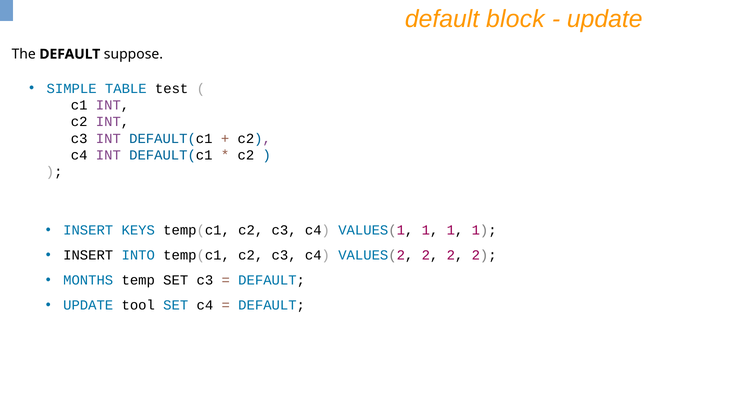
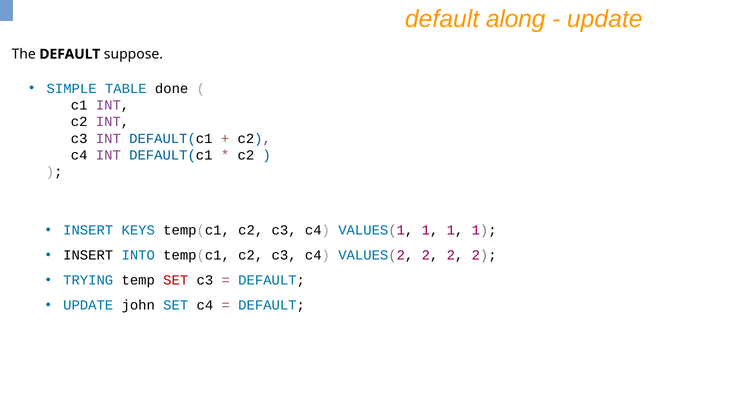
block: block -> along
test: test -> done
MONTHS: MONTHS -> TRYING
SET at (176, 280) colour: black -> red
tool: tool -> john
